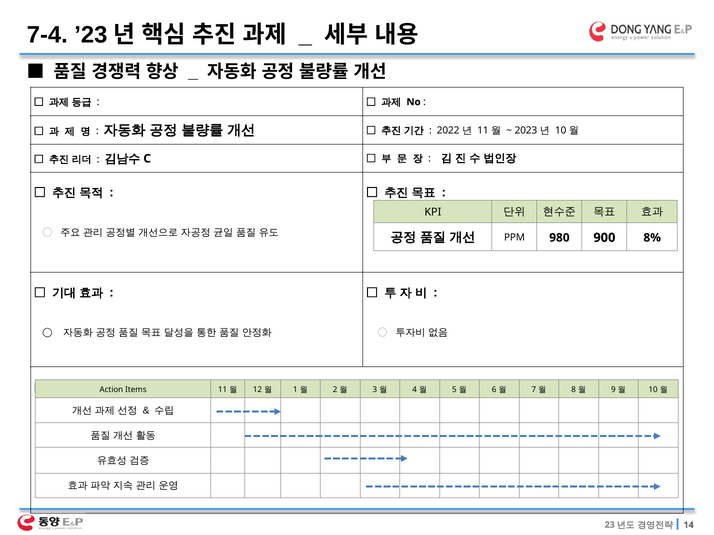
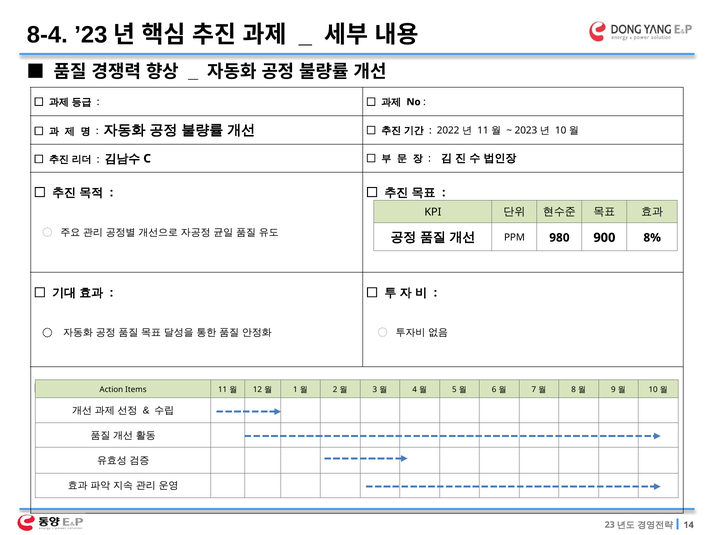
7-4: 7-4 -> 8-4
